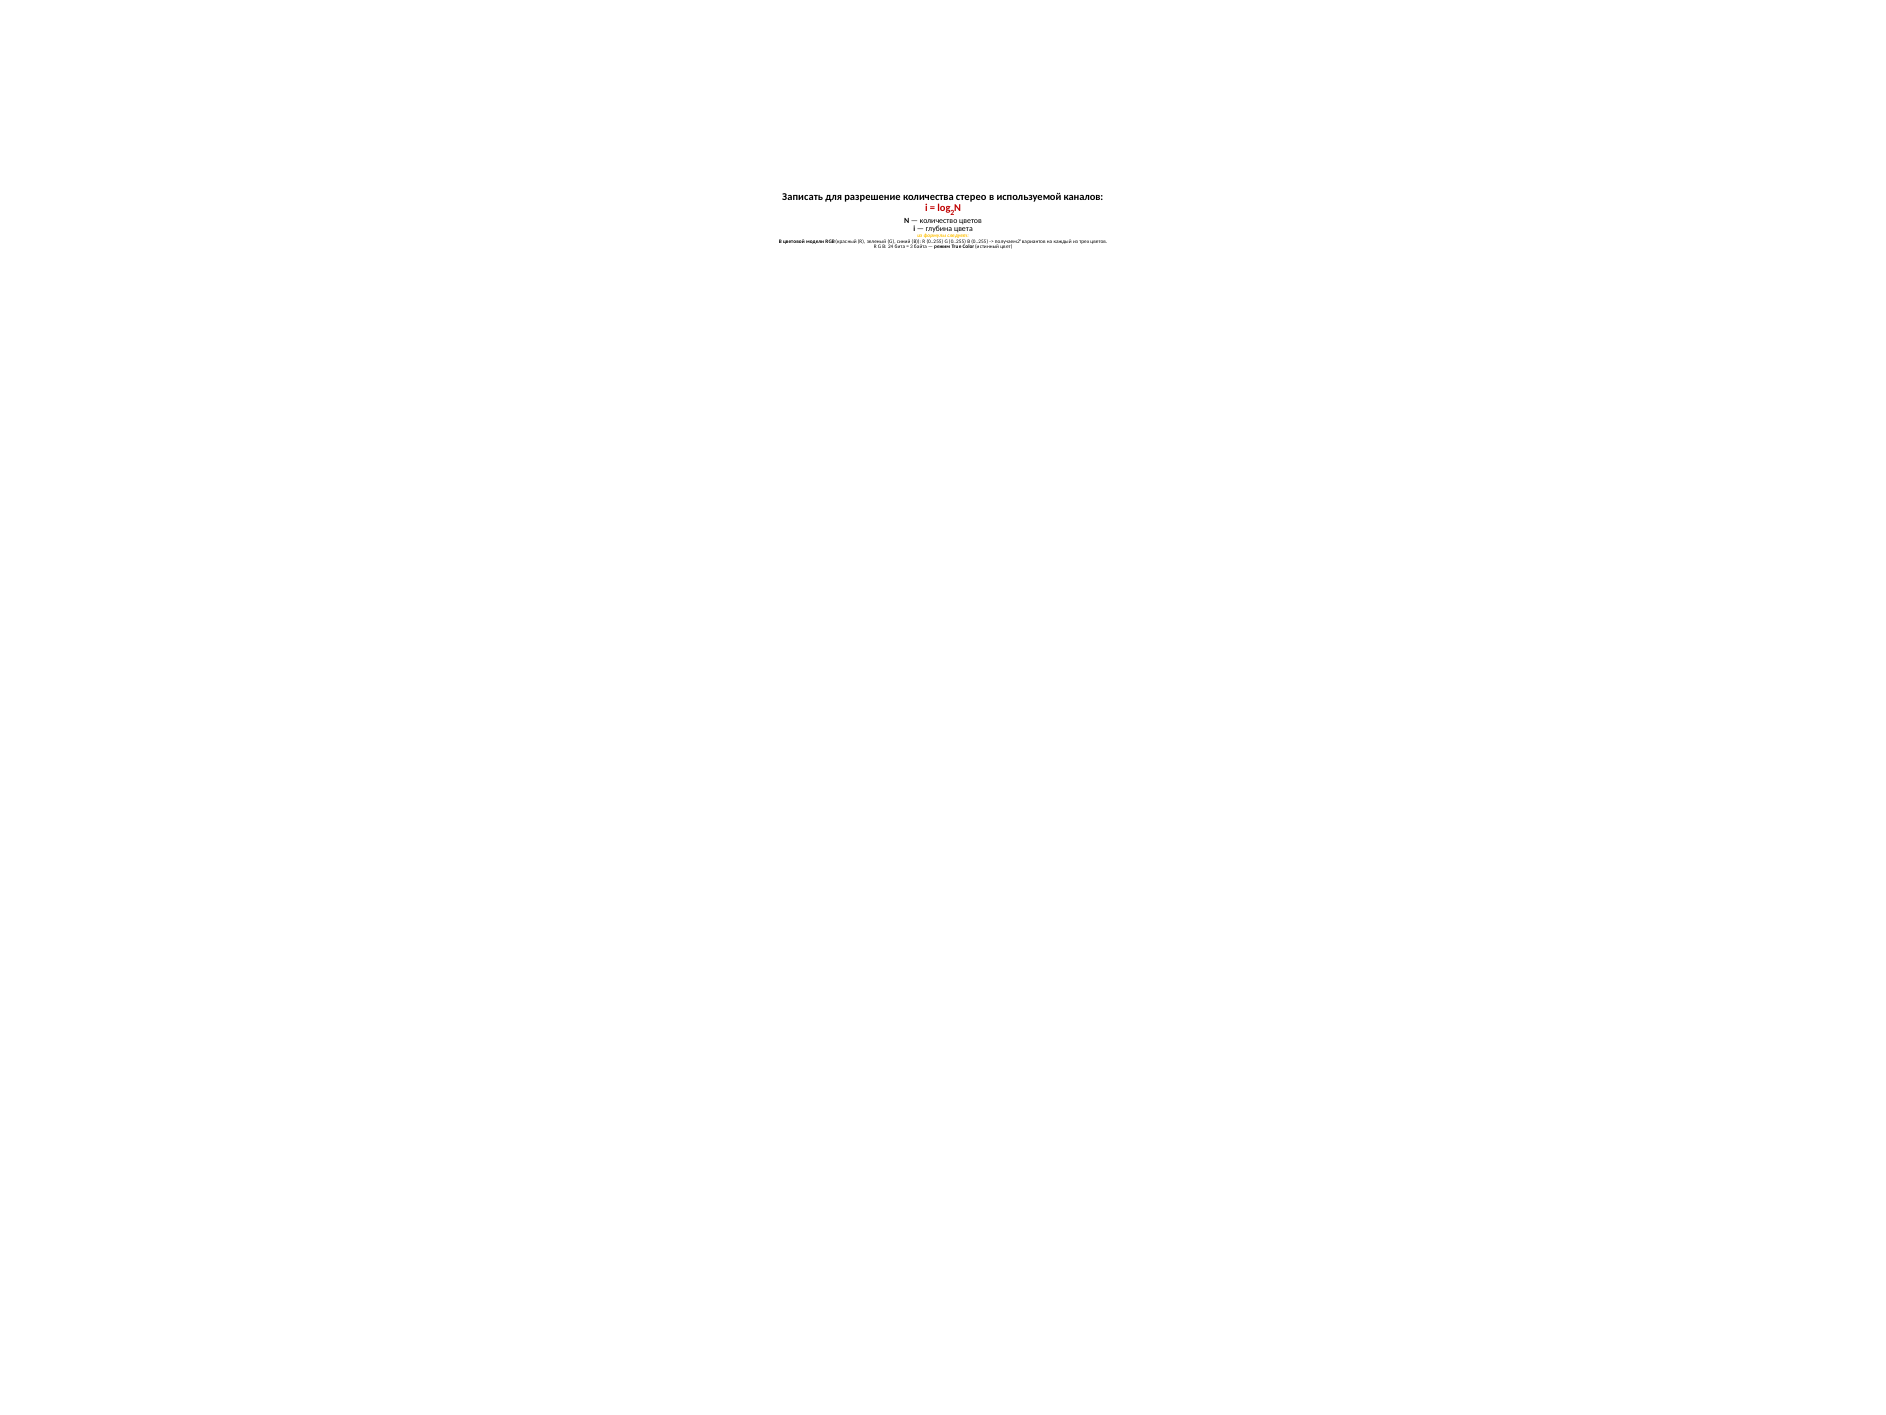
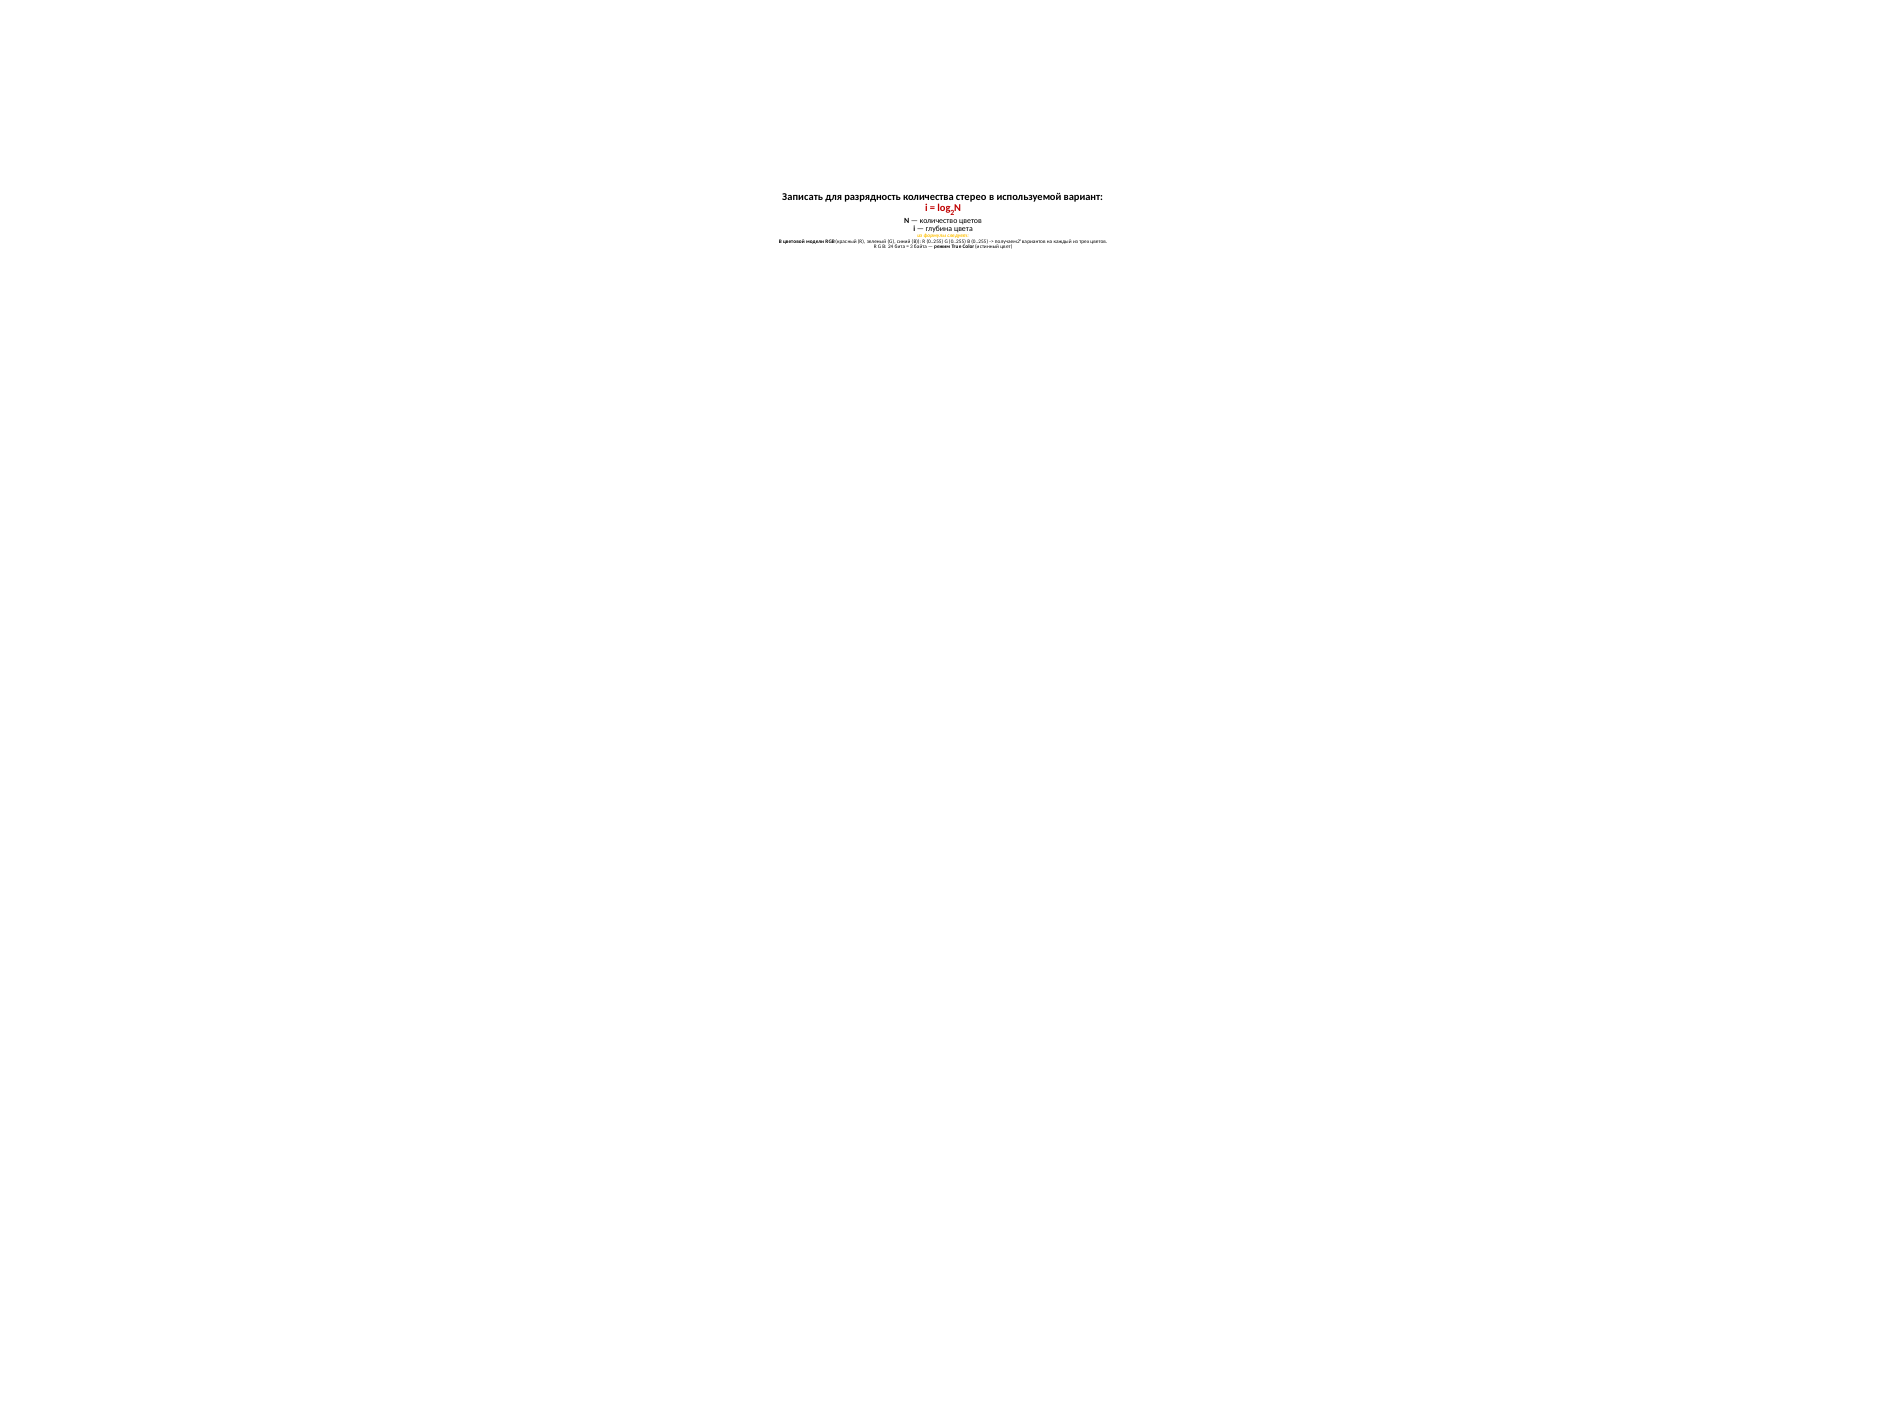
разрешение: разрешение -> разрядность
каналов: каналов -> вариант
